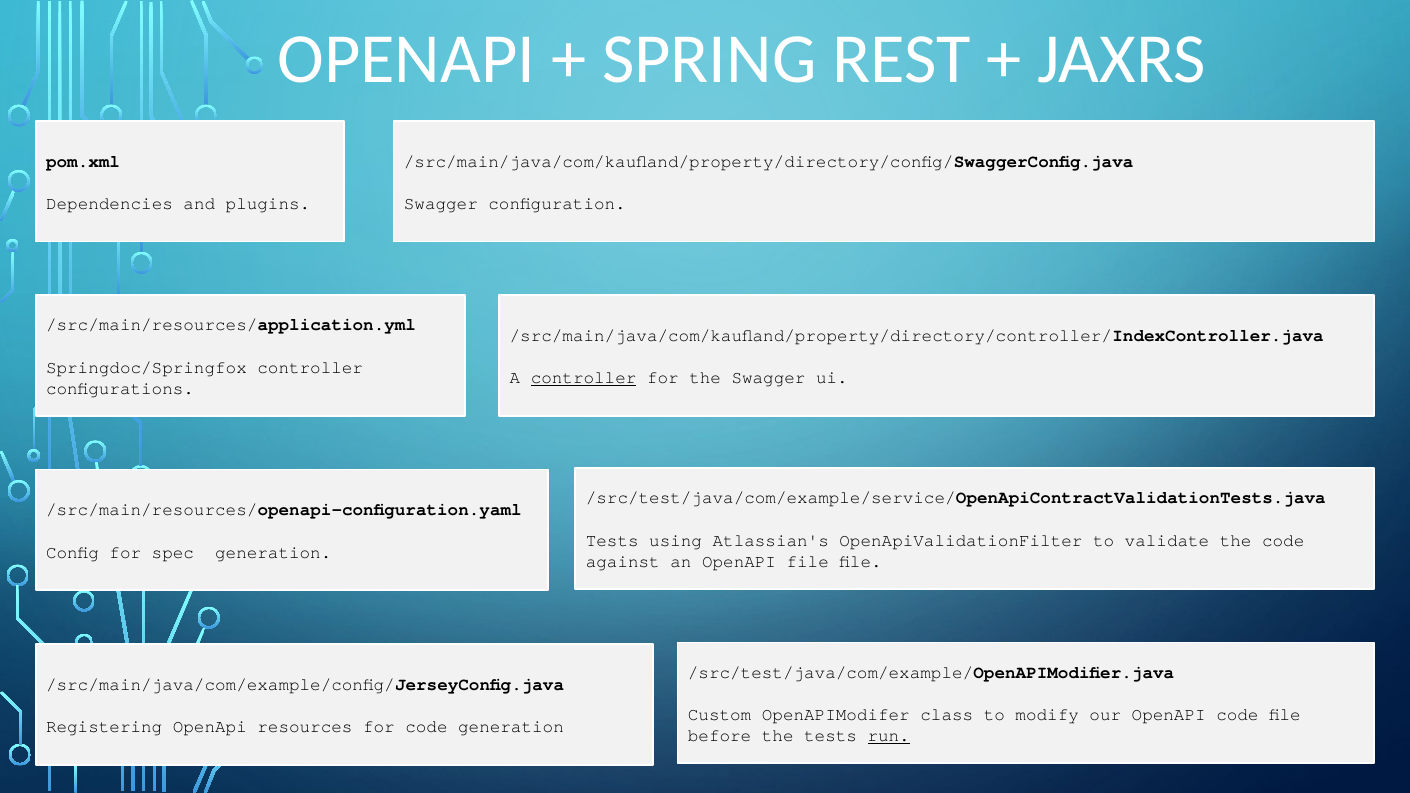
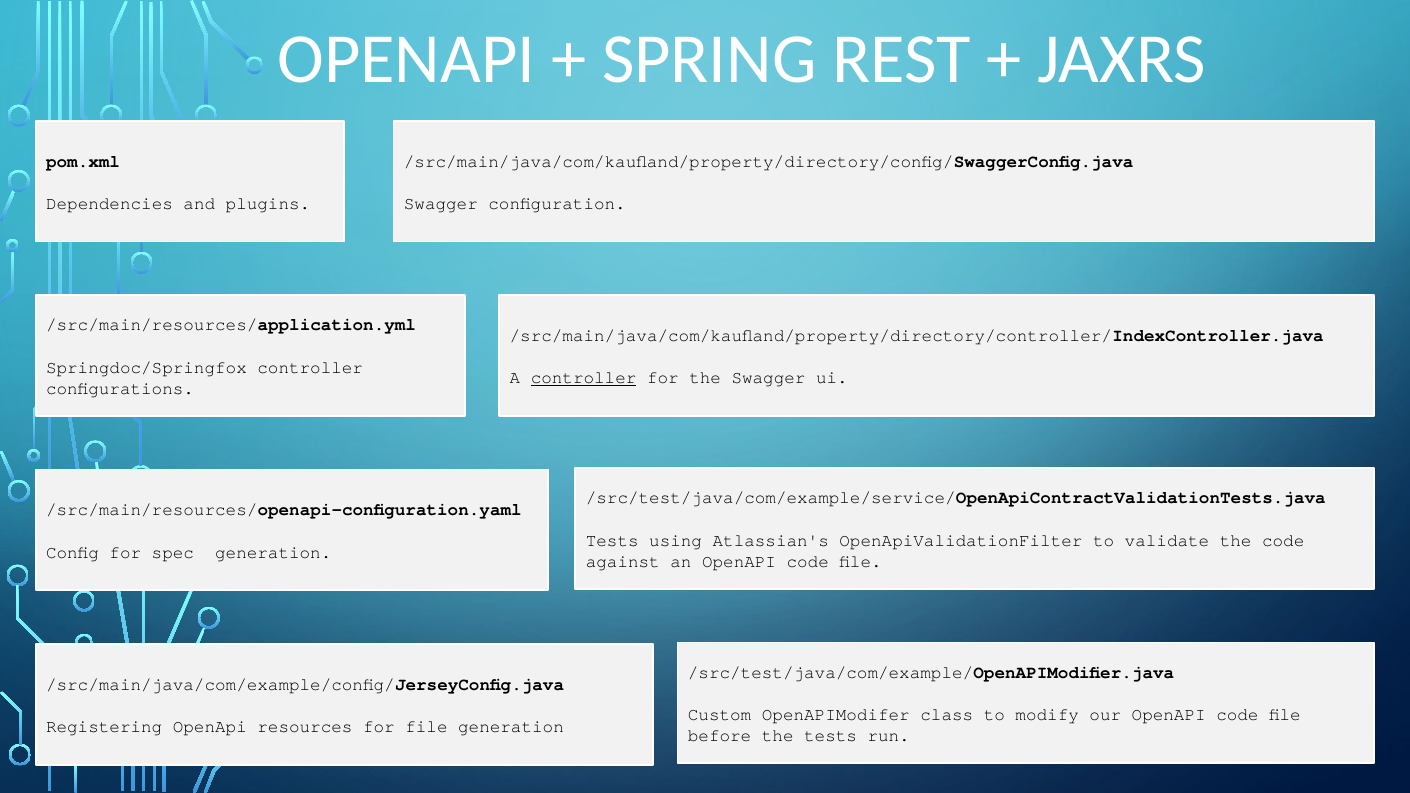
an OpenAPI file: file -> code
for code: code -> file
run underline: present -> none
